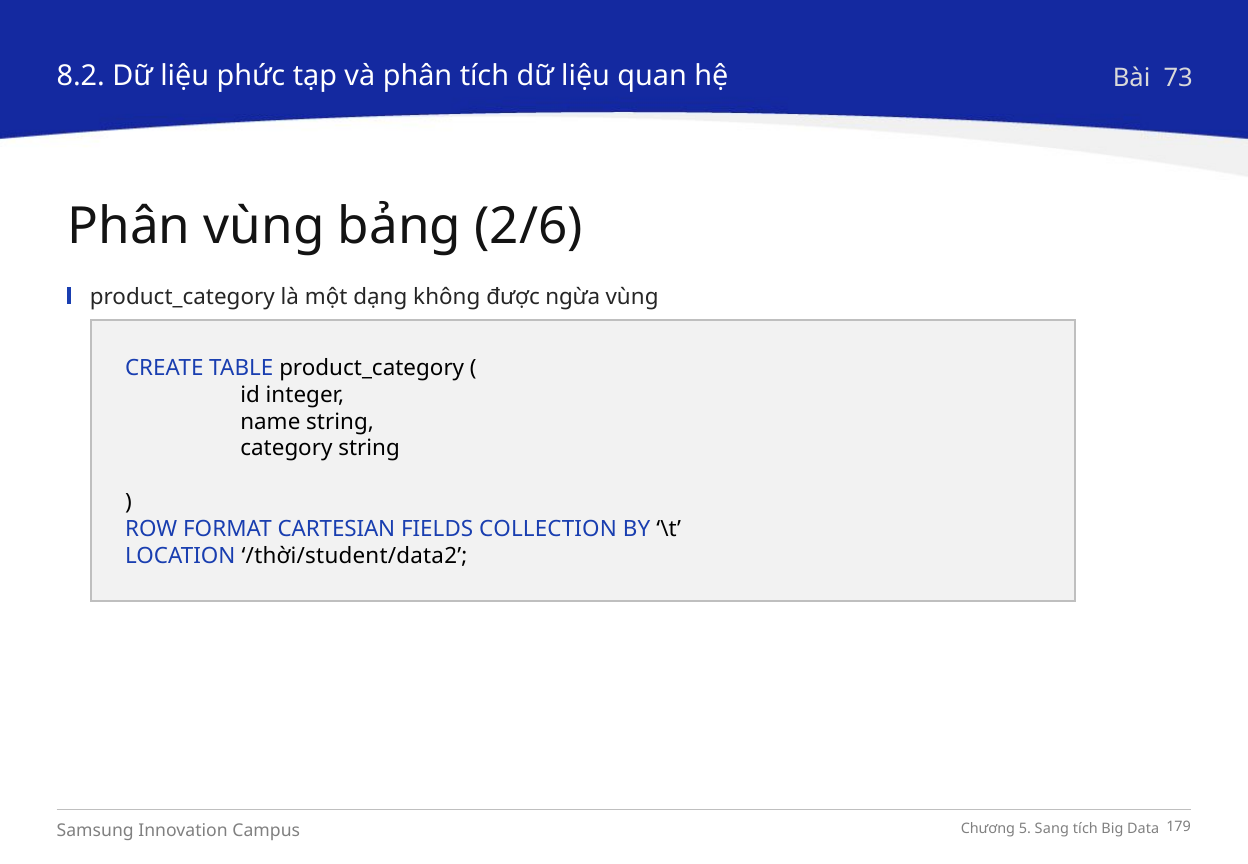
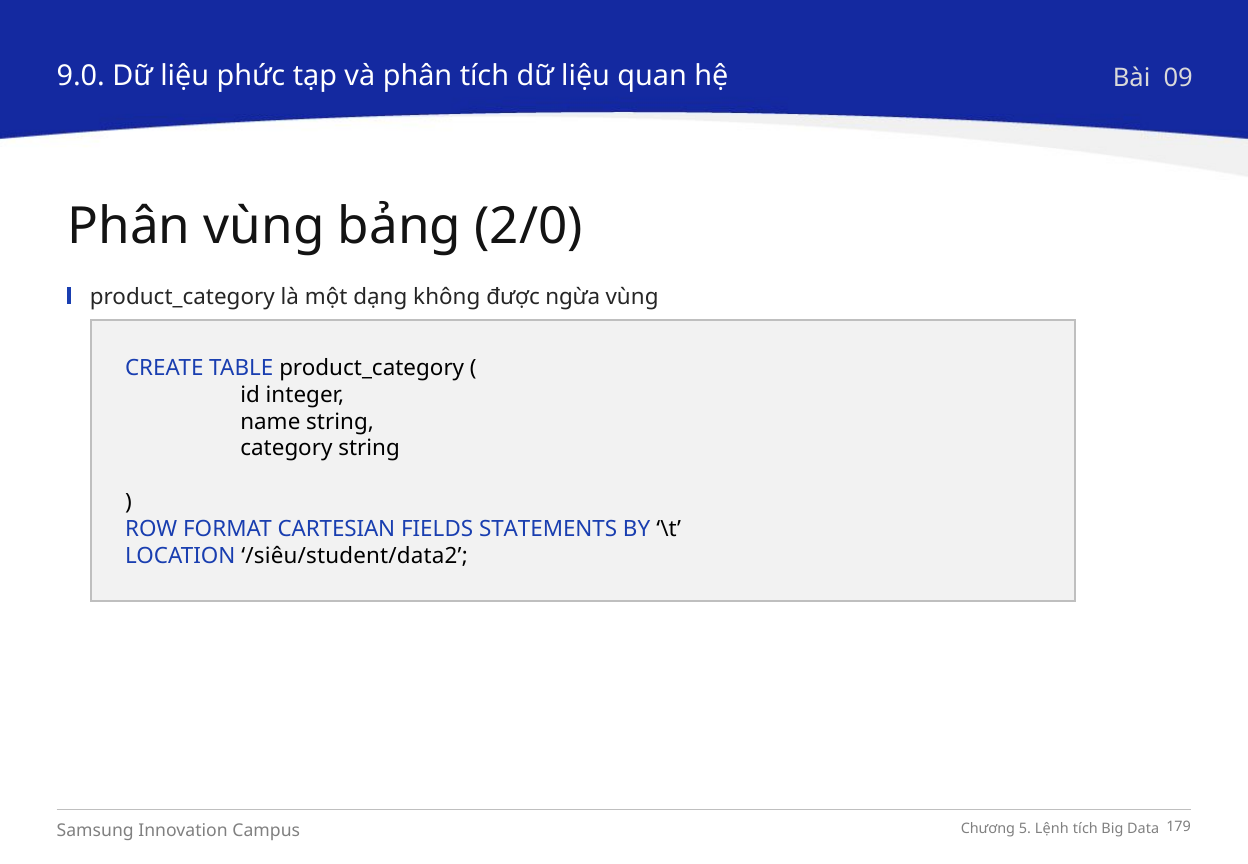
8.2: 8.2 -> 9.0
73: 73 -> 09
2/6: 2/6 -> 2/0
COLLECTION: COLLECTION -> STATEMENTS
/thời/student/data2: /thời/student/data2 -> /siêu/student/data2
Sang: Sang -> Lệnh
